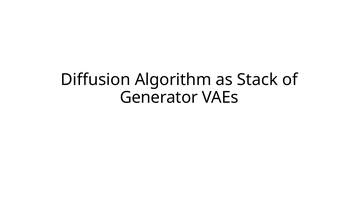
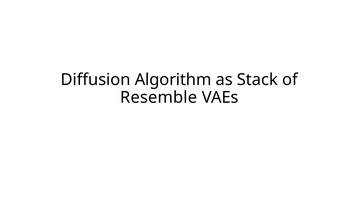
Generator: Generator -> Resemble
